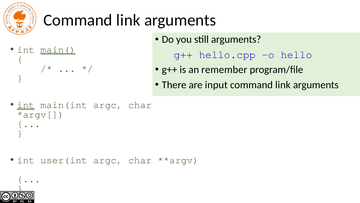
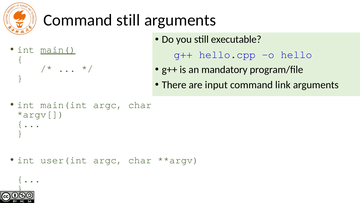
link at (128, 20): link -> still
still arguments: arguments -> executable
remember: remember -> mandatory
int at (26, 105) underline: present -> none
